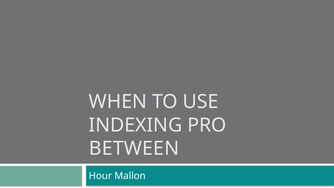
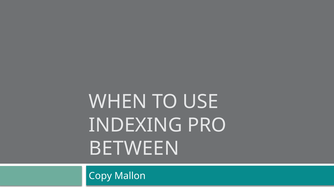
Hour: Hour -> Copy
